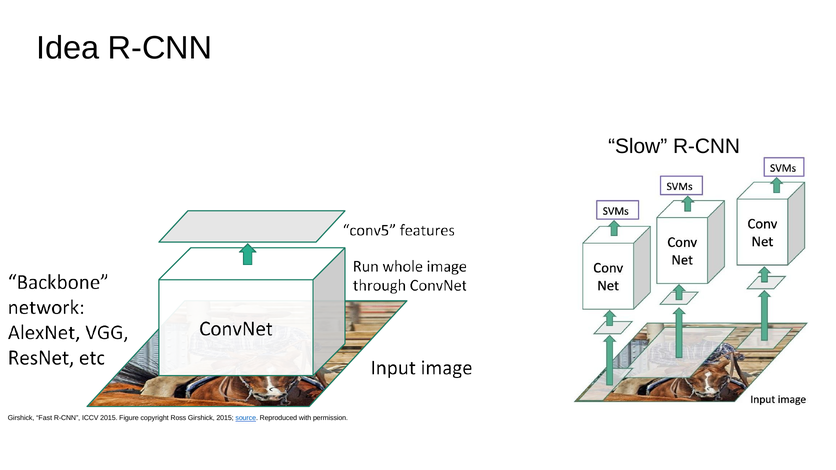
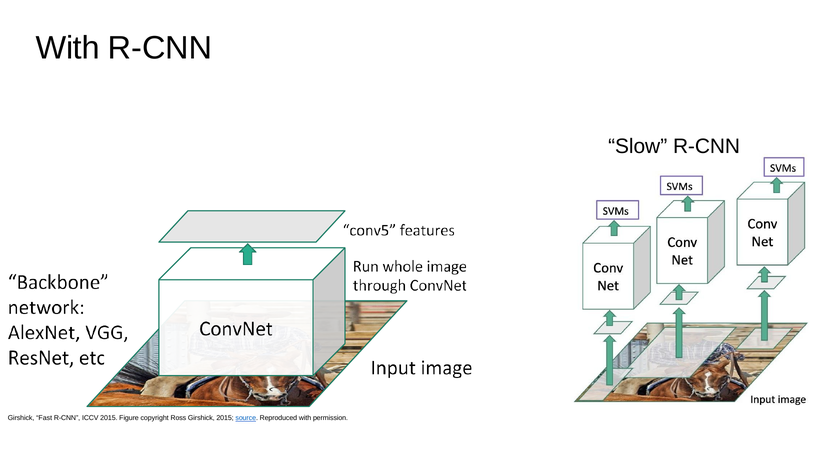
Idea at (68, 48): Idea -> With
